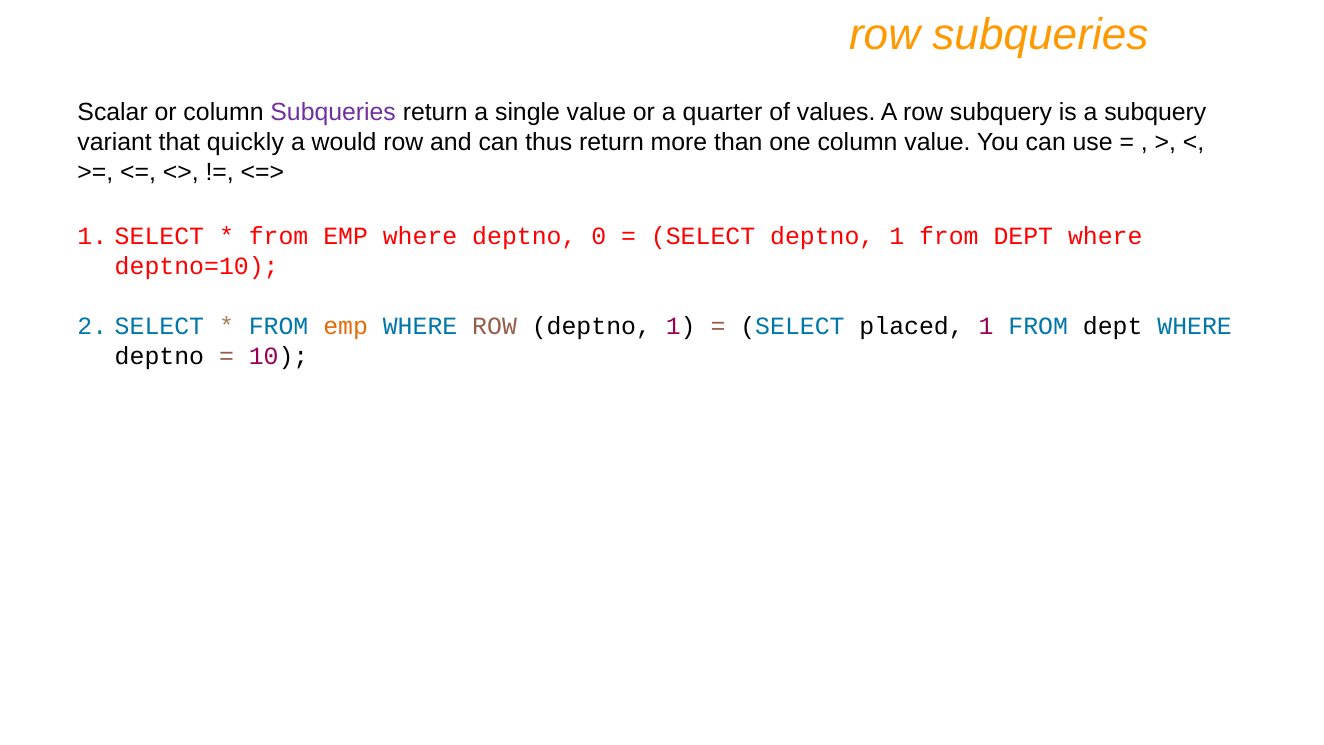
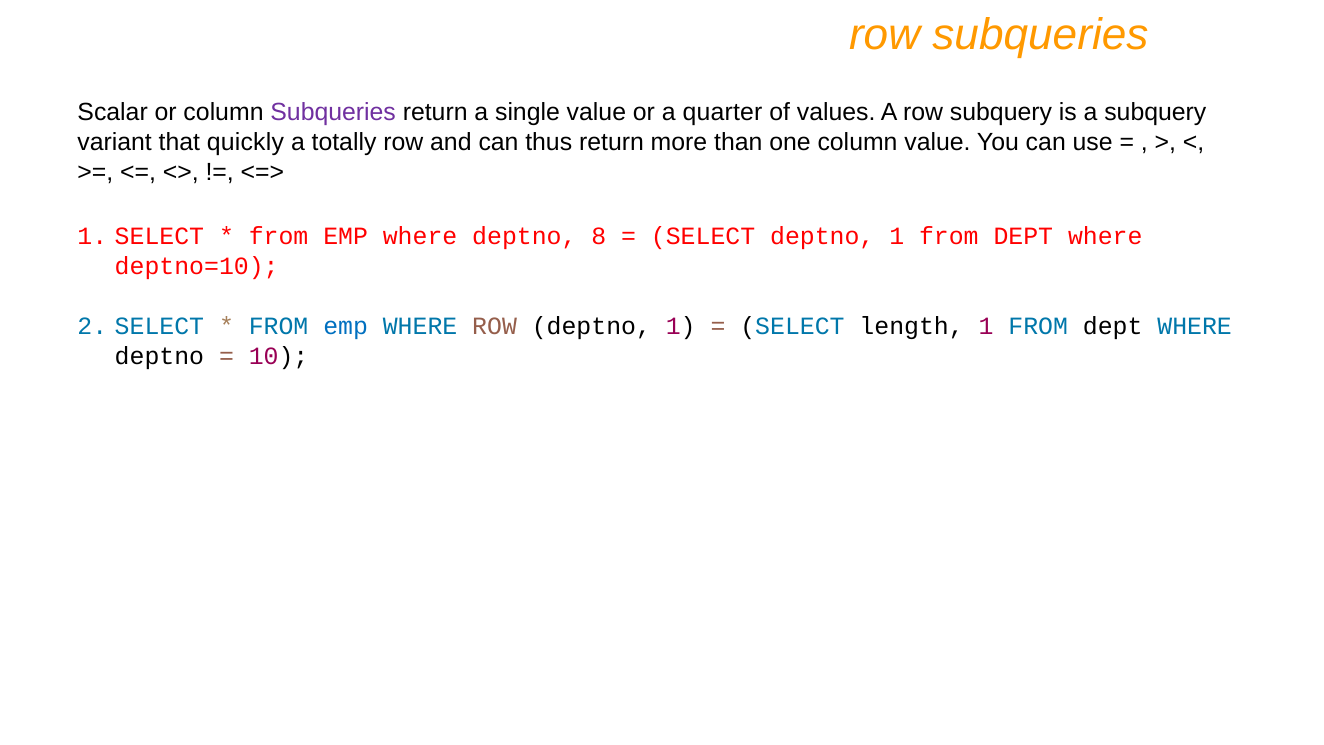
would: would -> totally
0: 0 -> 8
emp at (346, 326) colour: orange -> blue
placed: placed -> length
